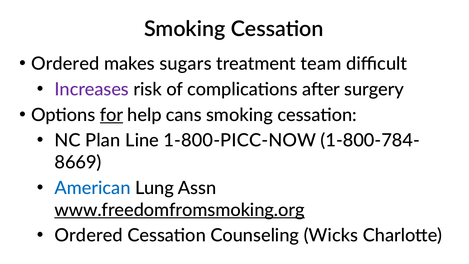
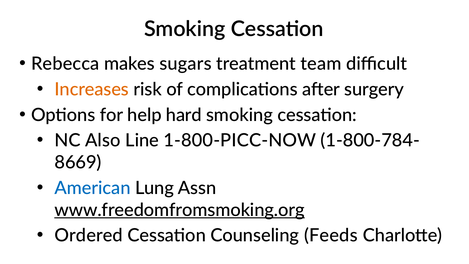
Ordered at (65, 64): Ordered -> Rebecca
Increases colour: purple -> orange
for underline: present -> none
cans: cans -> hard
Plan: Plan -> Also
Wicks: Wicks -> Feeds
